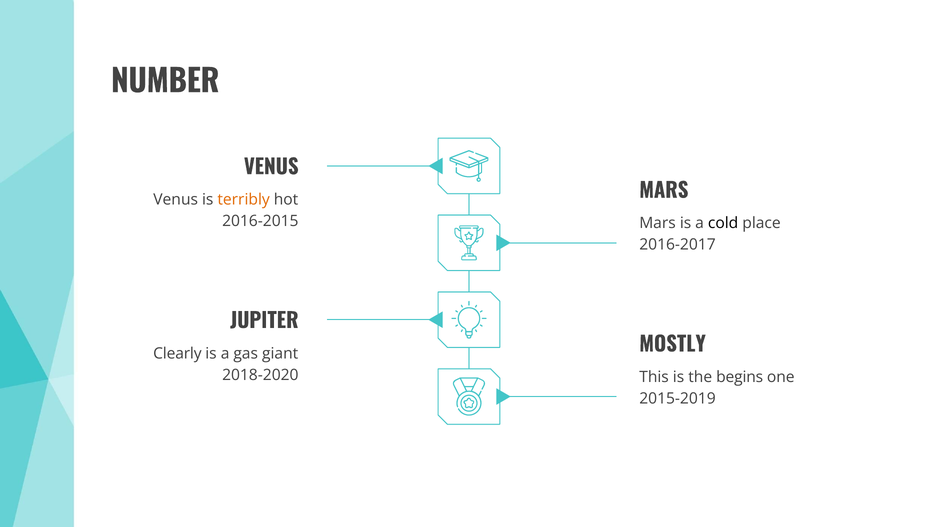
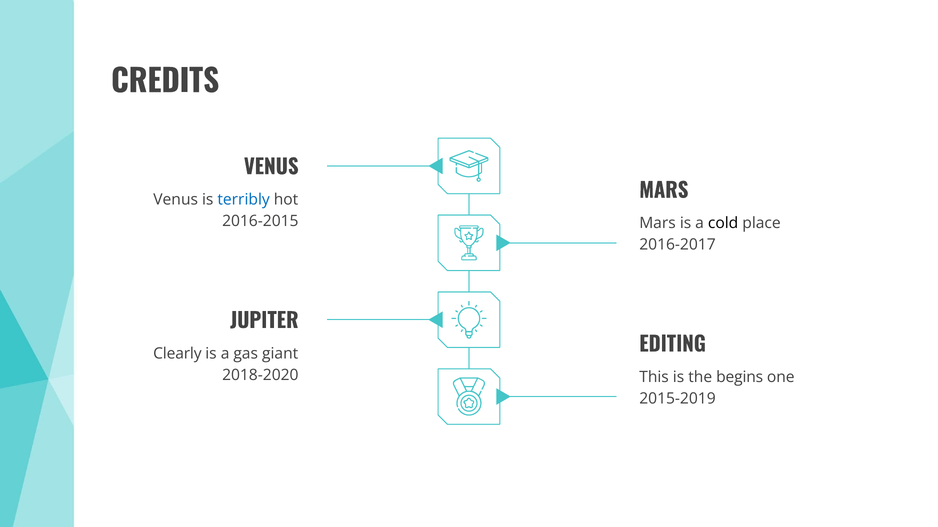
NUMBER: NUMBER -> CREDITS
terribly colour: orange -> blue
MOSTLY: MOSTLY -> EDITING
